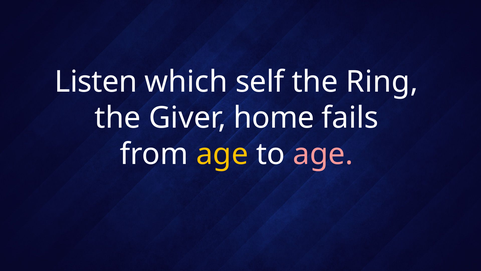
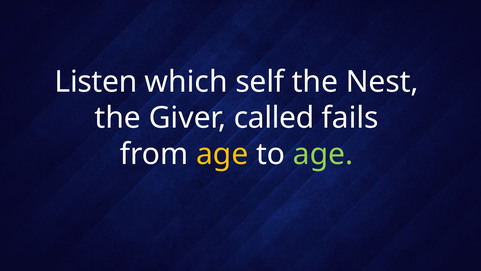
Ring: Ring -> Nest
home: home -> called
age at (323, 154) colour: pink -> light green
